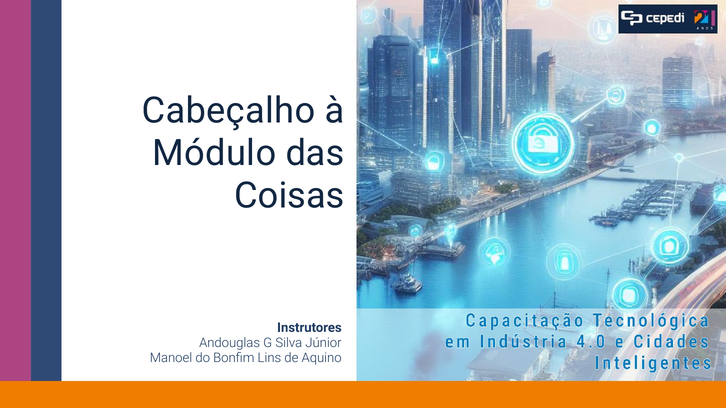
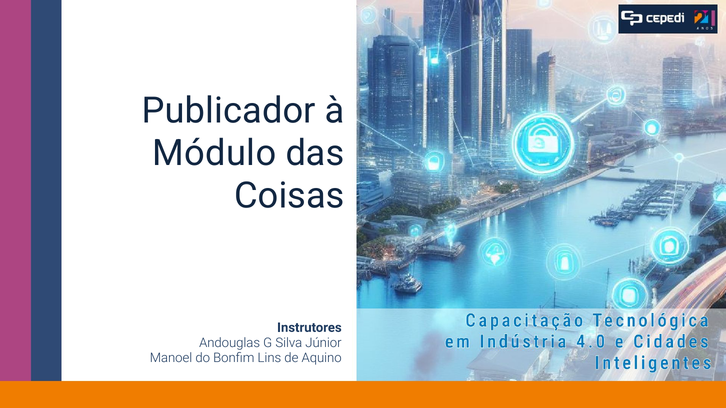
Cabeçalho: Cabeçalho -> Publicador
